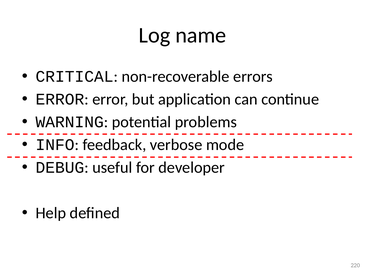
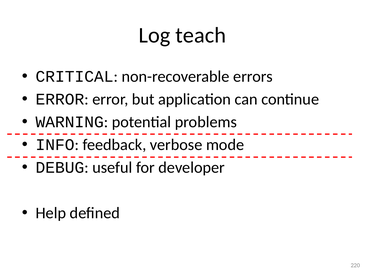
name: name -> teach
